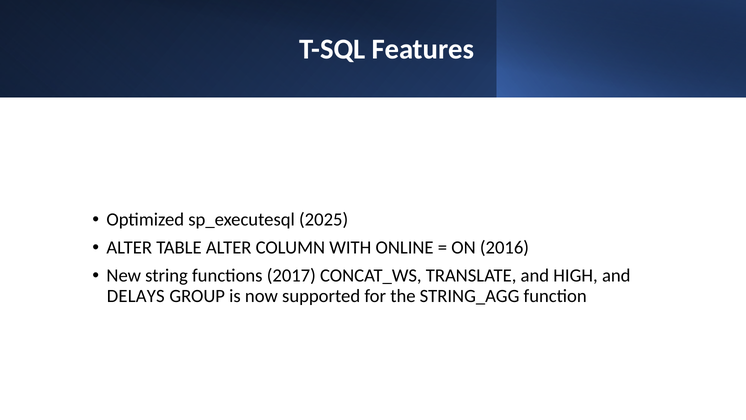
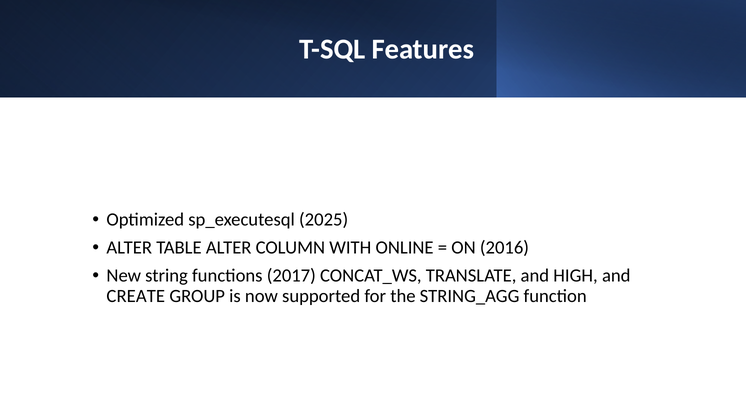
DELAYS: DELAYS -> CREATE
